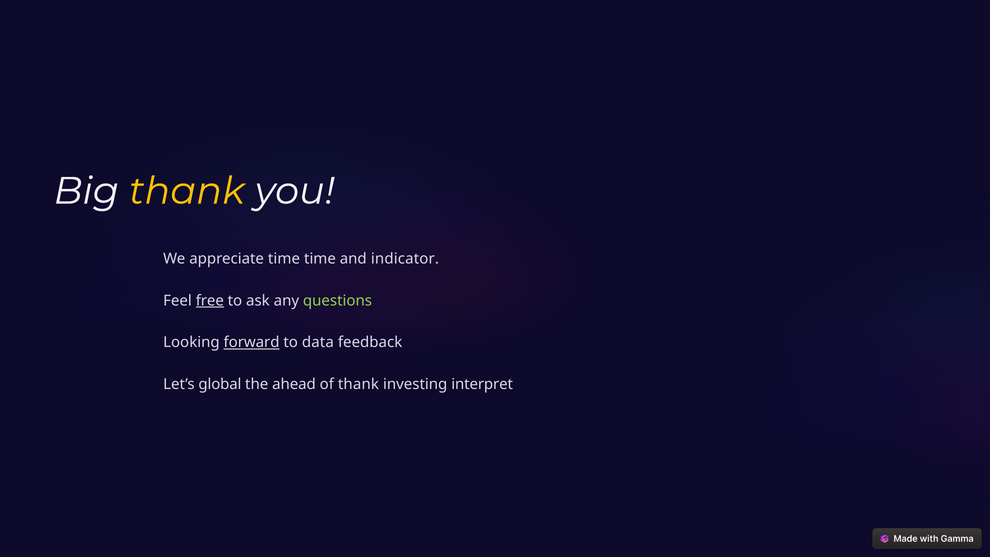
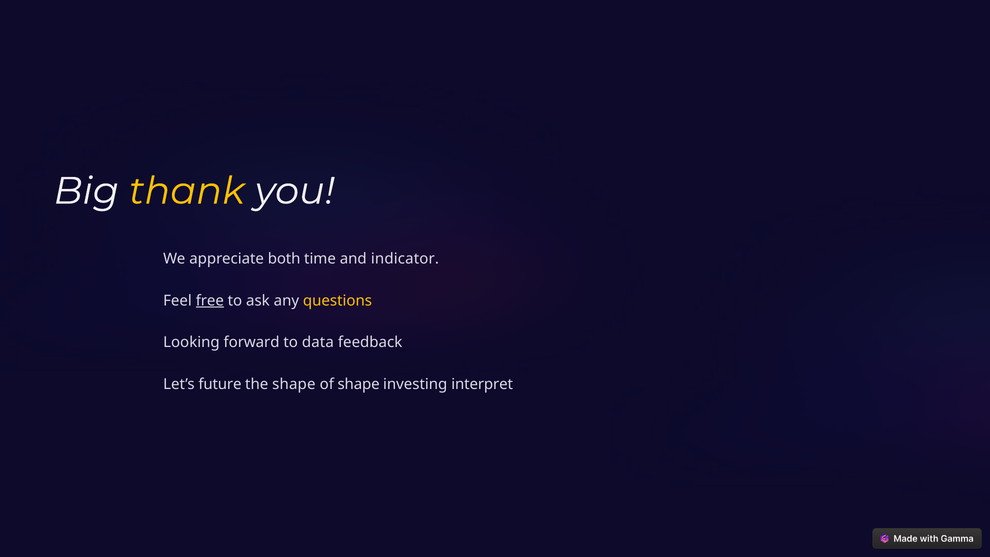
appreciate time: time -> both
questions colour: light green -> yellow
forward underline: present -> none
global: global -> future
the ahead: ahead -> shape
of thank: thank -> shape
